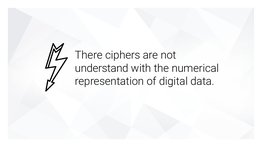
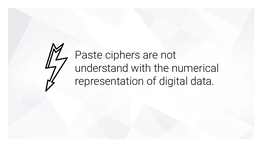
There: There -> Paste
